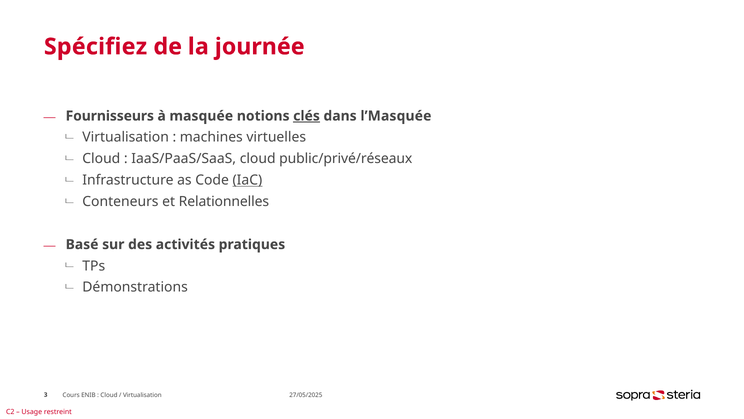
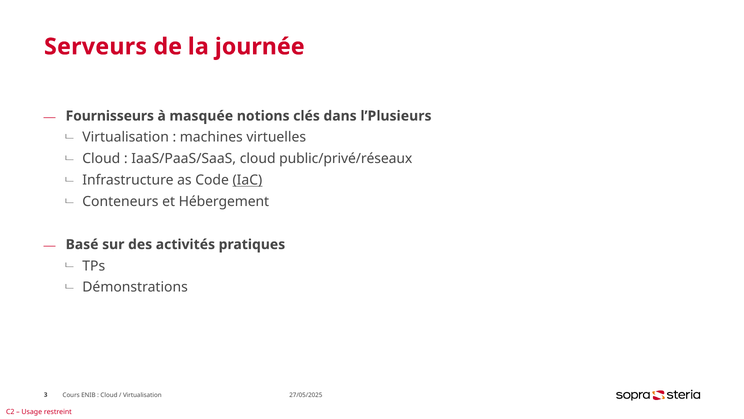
Spécifiez: Spécifiez -> Serveurs
clés underline: present -> none
l’Masquée: l’Masquée -> l’Plusieurs
Relationnelles: Relationnelles -> Hébergement
